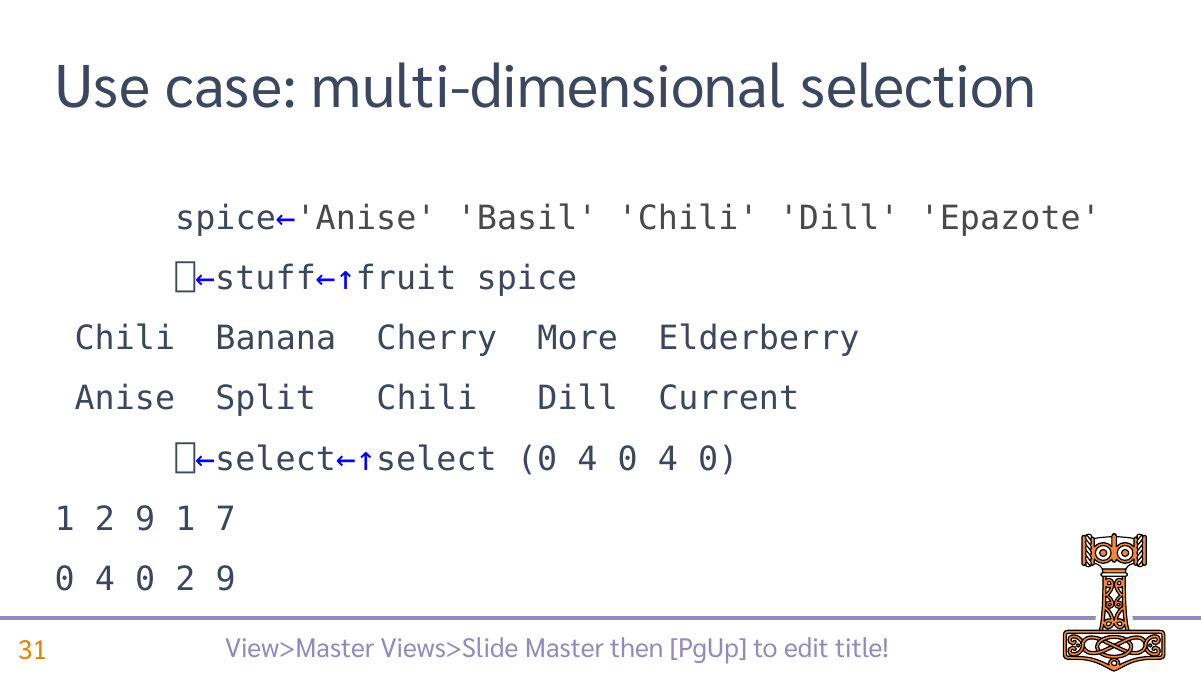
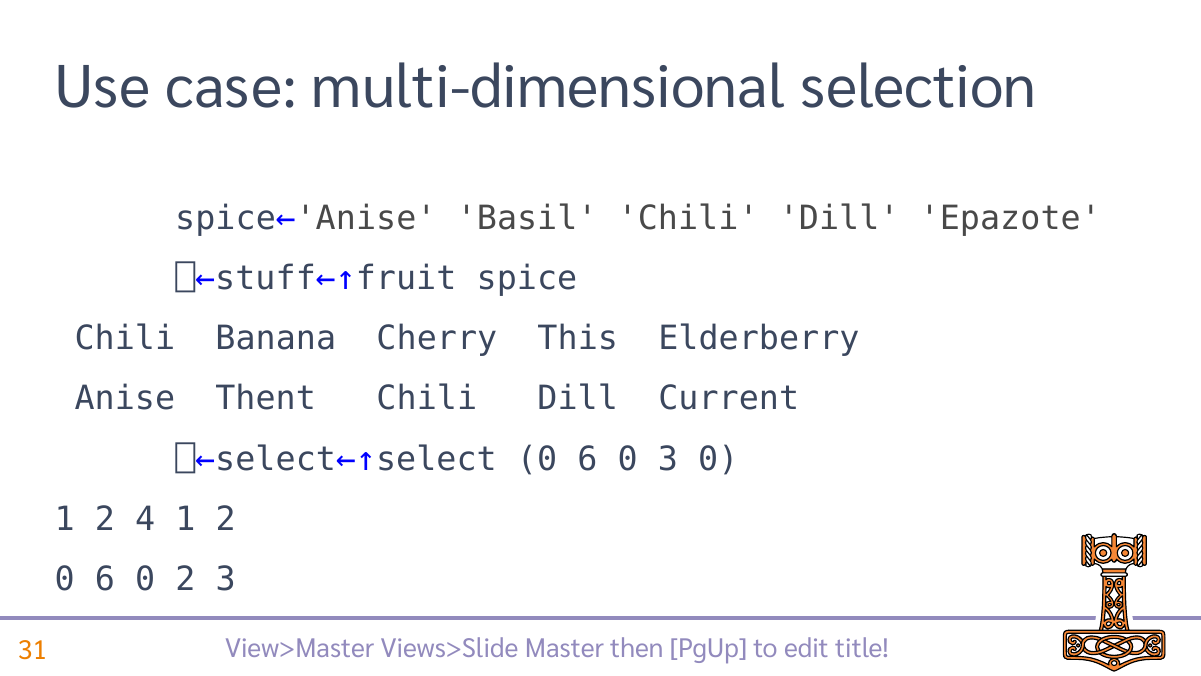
More: More -> This
Split: Split -> Thent
⎕←select←↑select 0 4: 4 -> 6
4 at (668, 459): 4 -> 3
1 2 9: 9 -> 4
7 at (226, 519): 7 -> 2
4 at (105, 579): 4 -> 6
0 2 9: 9 -> 3
